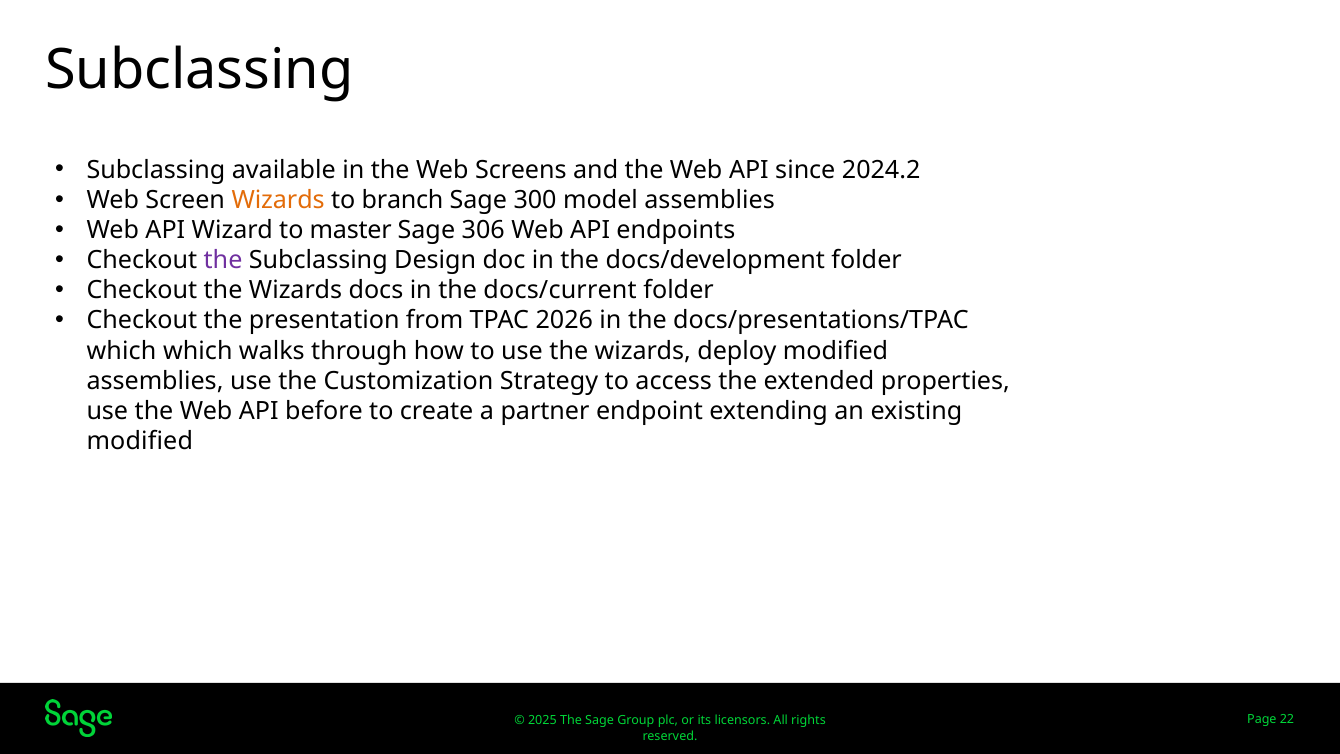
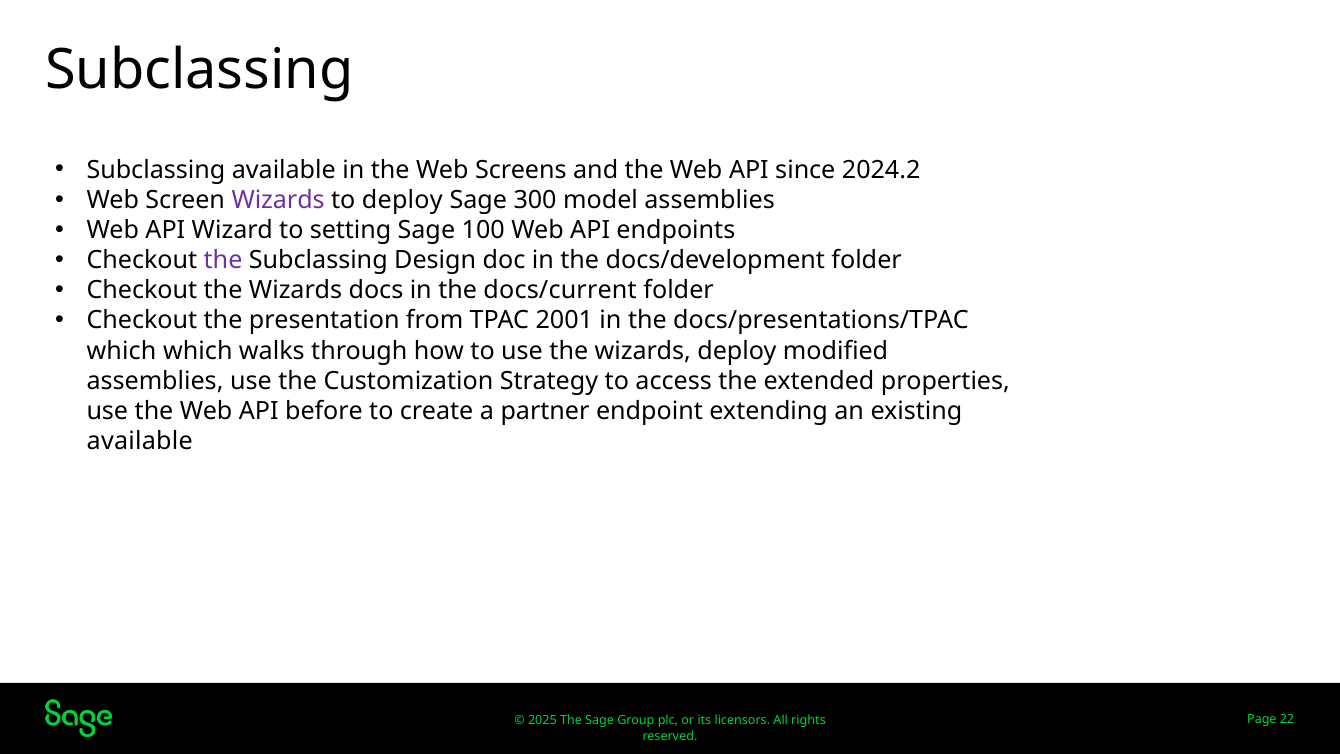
Wizards at (278, 200) colour: orange -> purple
to branch: branch -> deploy
master: master -> setting
306: 306 -> 100
2026: 2026 -> 2001
modified at (140, 441): modified -> available
